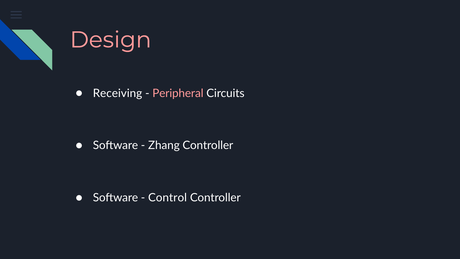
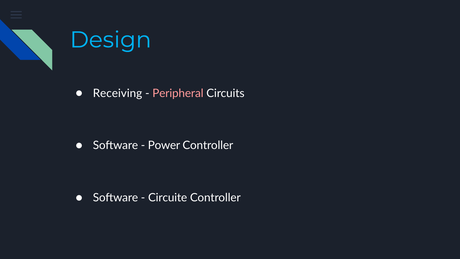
Design colour: pink -> light blue
Zhang: Zhang -> Power
Control: Control -> Circuite
